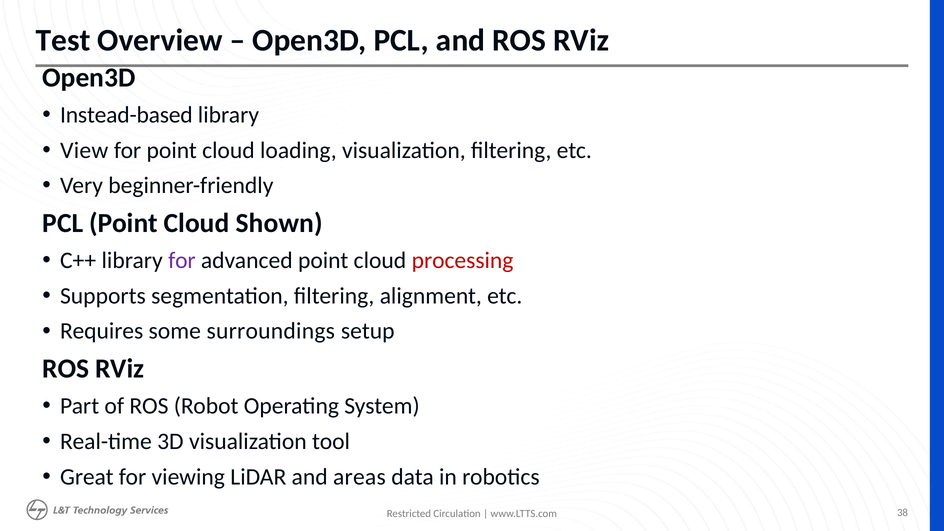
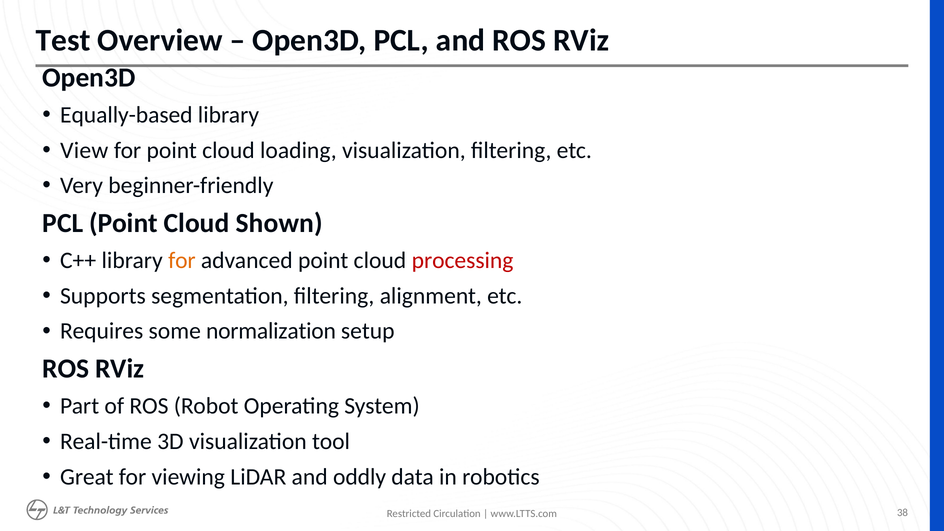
Instead-based: Instead-based -> Equally-based
for at (182, 261) colour: purple -> orange
surroundings: surroundings -> normalization
areas: areas -> oddly
